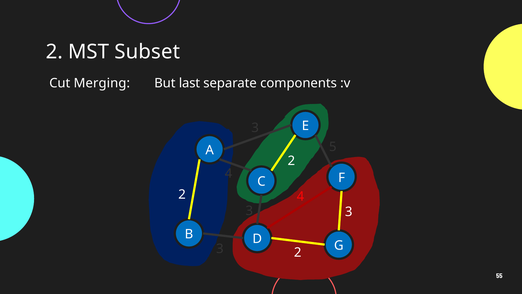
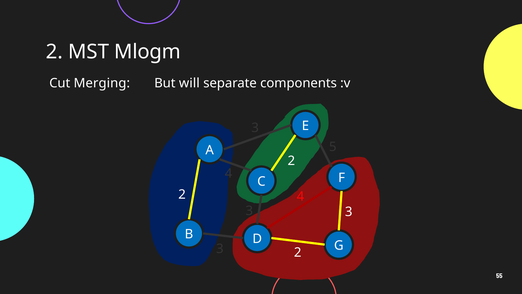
Subset: Subset -> Mlogm
last: last -> will
